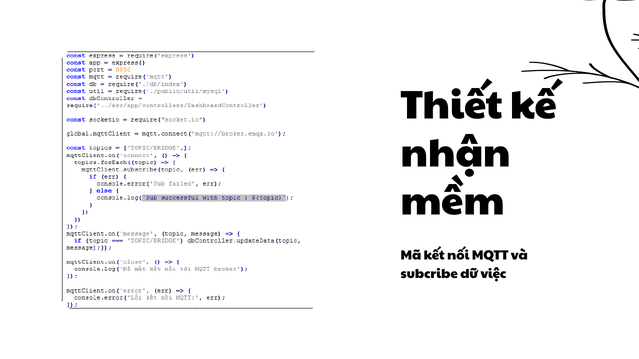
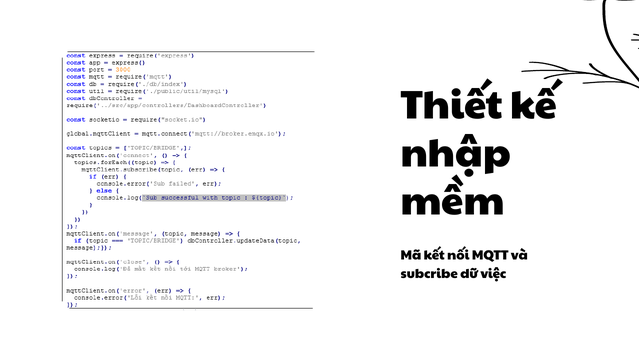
nhận: nhận -> nhập
